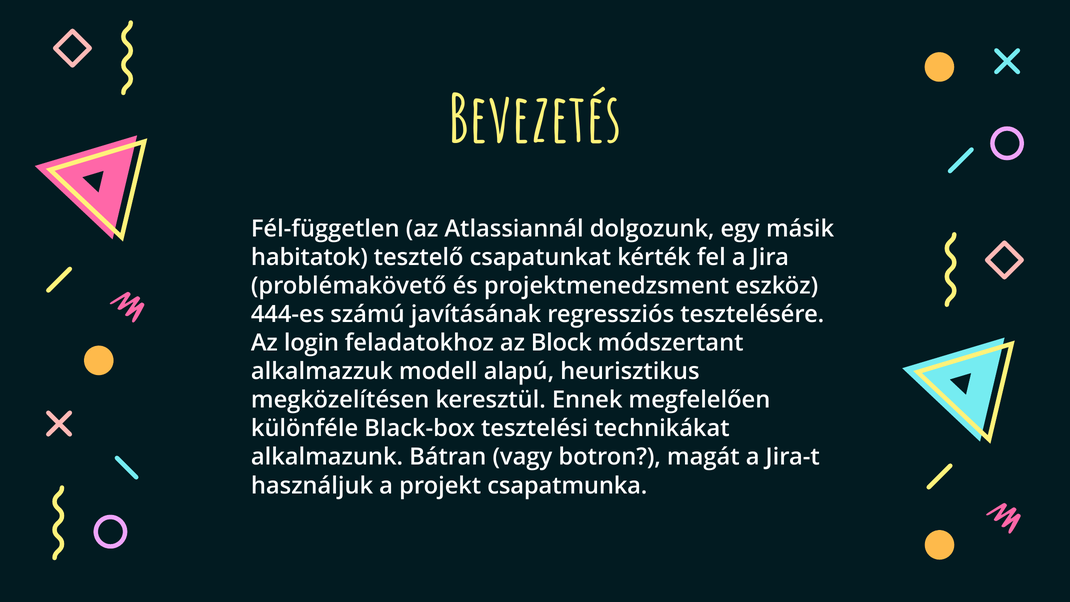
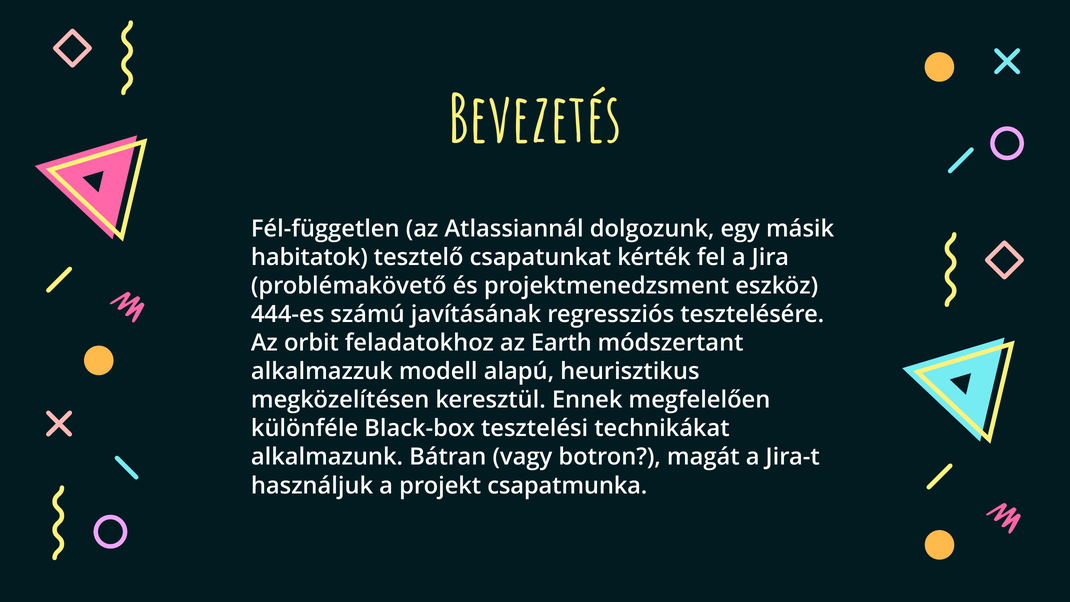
login: login -> orbit
Block: Block -> Earth
